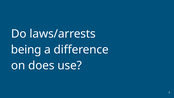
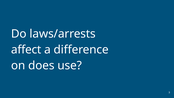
being: being -> affect
